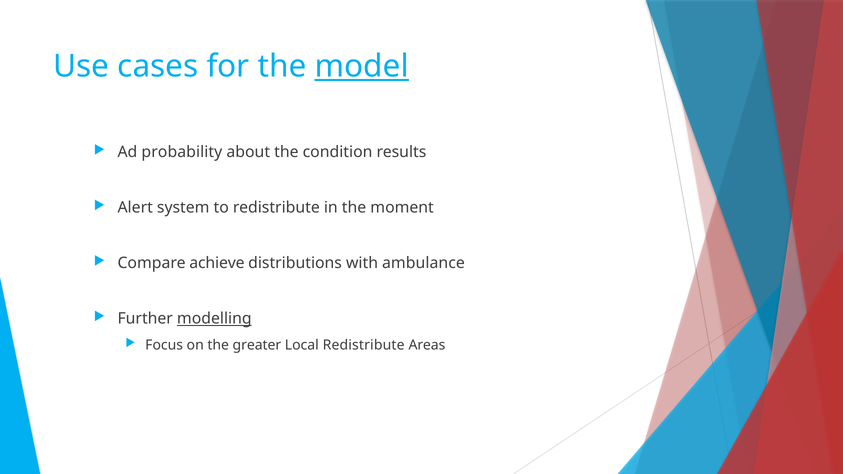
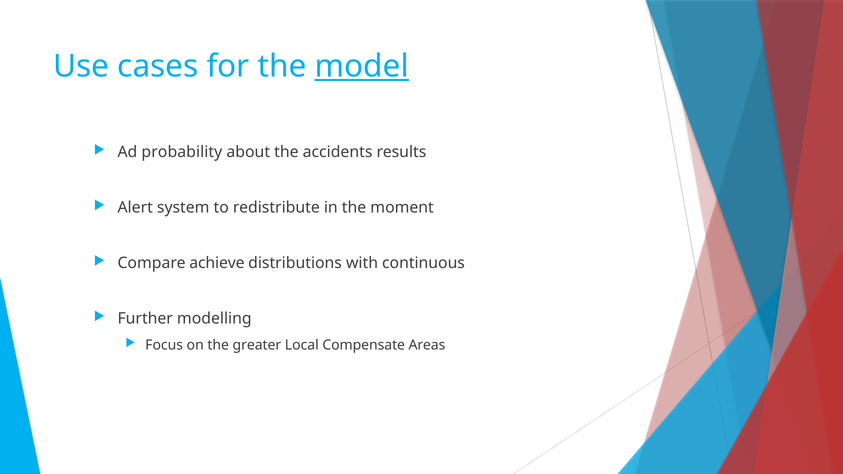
condition: condition -> accidents
ambulance: ambulance -> continuous
modelling underline: present -> none
Local Redistribute: Redistribute -> Compensate
